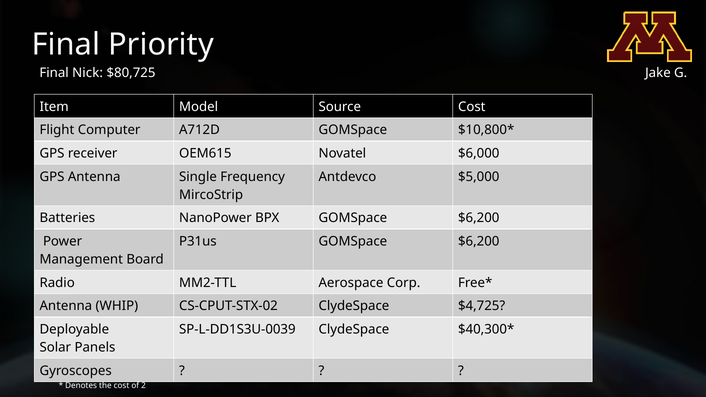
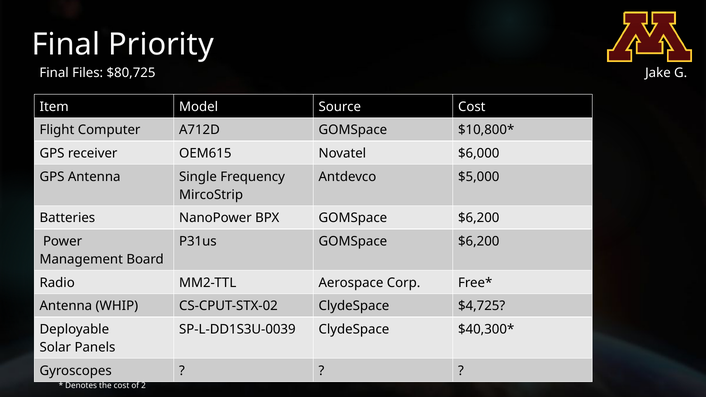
Nick: Nick -> Files
